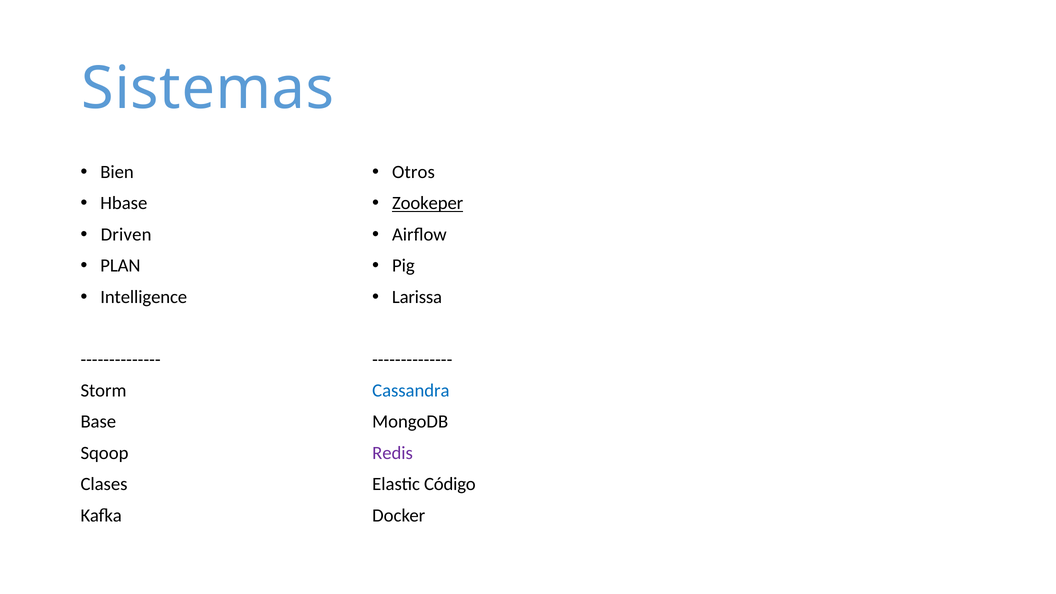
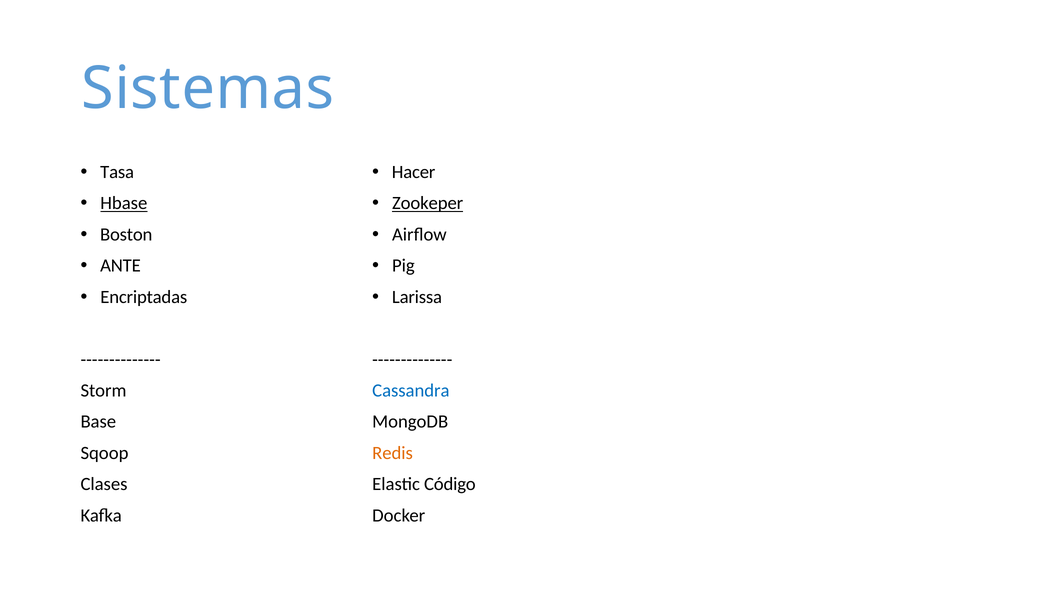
Bien: Bien -> Tasa
Otros: Otros -> Hacer
Hbase underline: none -> present
Driven: Driven -> Boston
PLAN: PLAN -> ANTE
Intelligence: Intelligence -> Encriptadas
Redis colour: purple -> orange
